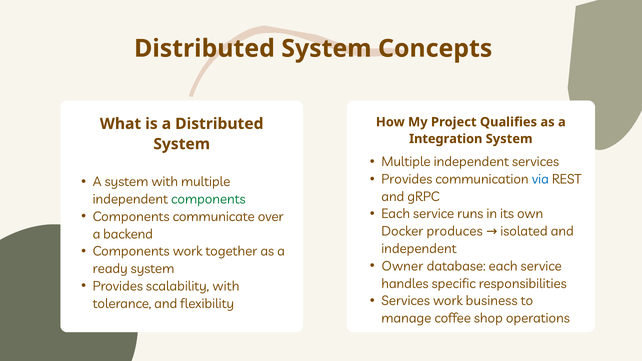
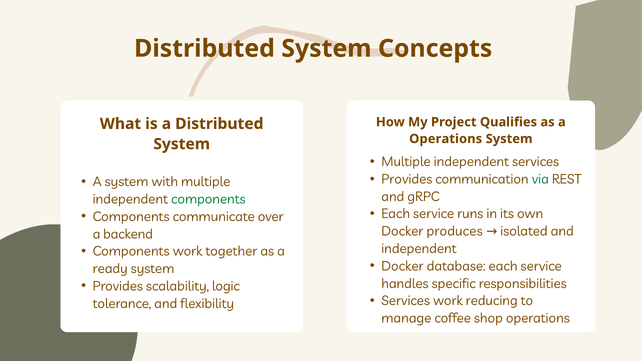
Integration at (446, 139): Integration -> Operations
via colour: blue -> green
Owner at (402, 266): Owner -> Docker
scalability with: with -> logic
business: business -> reducing
